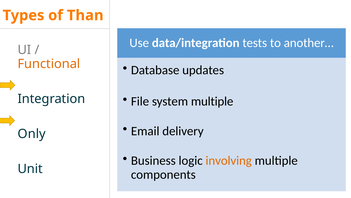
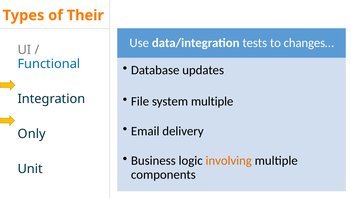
Than: Than -> Their
another…: another… -> changes…
Functional colour: orange -> blue
